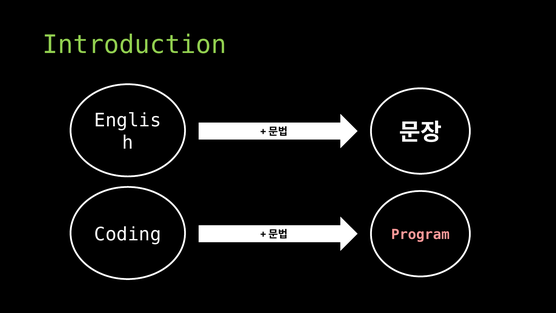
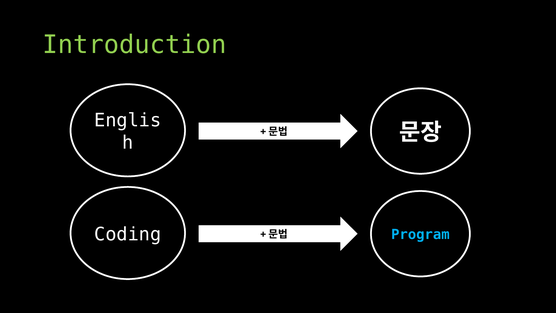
Program colour: pink -> light blue
